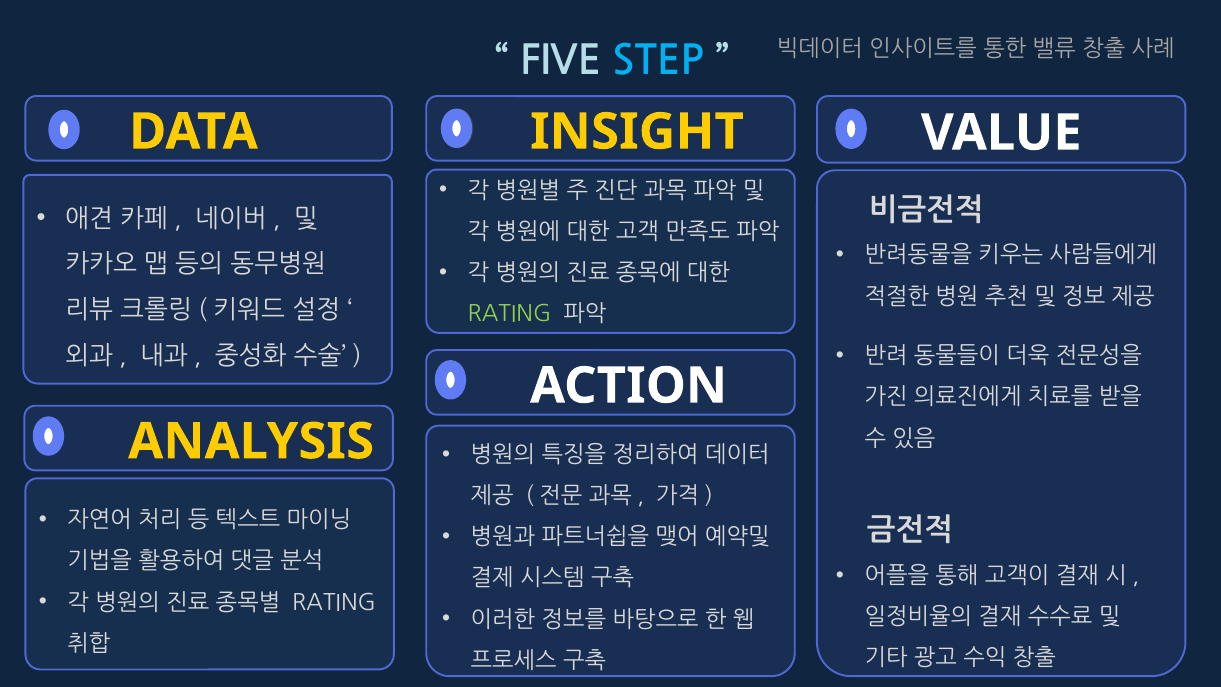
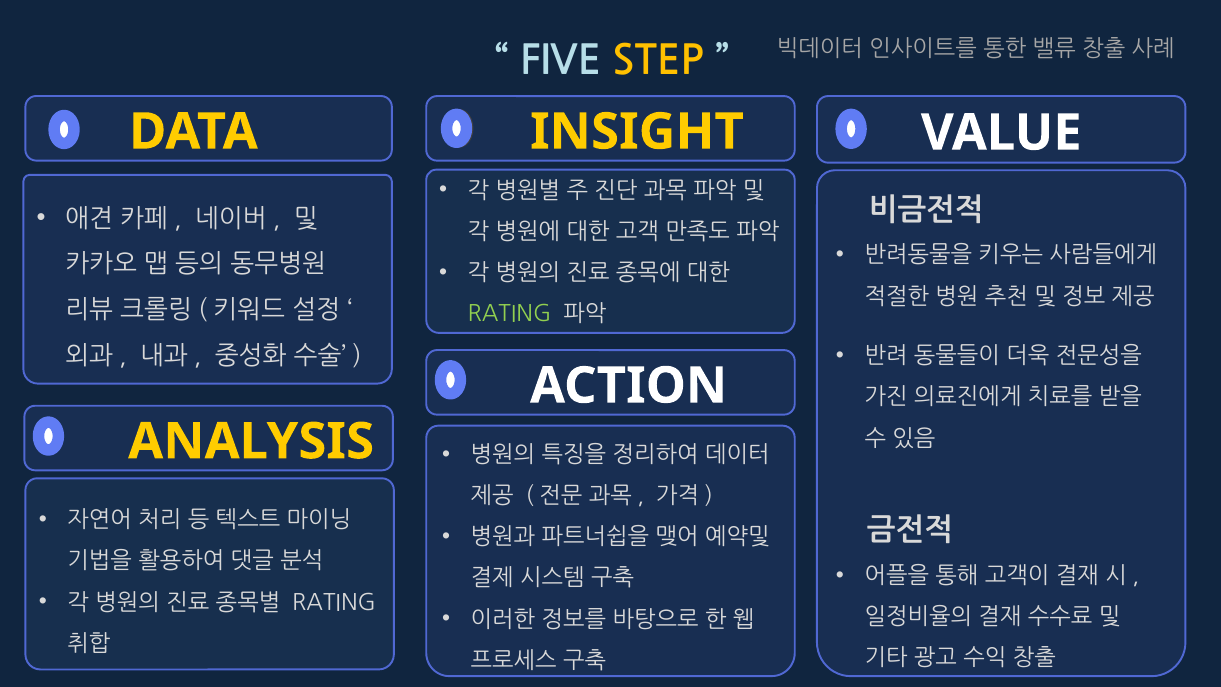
STEP colour: light blue -> yellow
